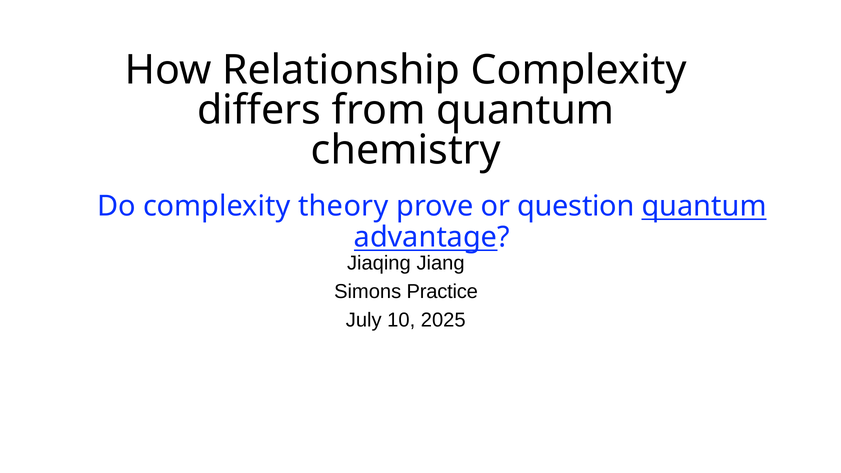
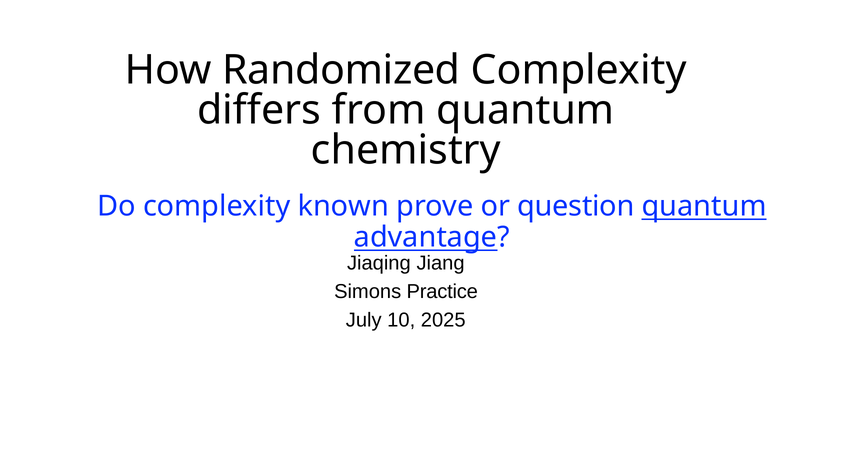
Relationship: Relationship -> Randomized
theory: theory -> known
